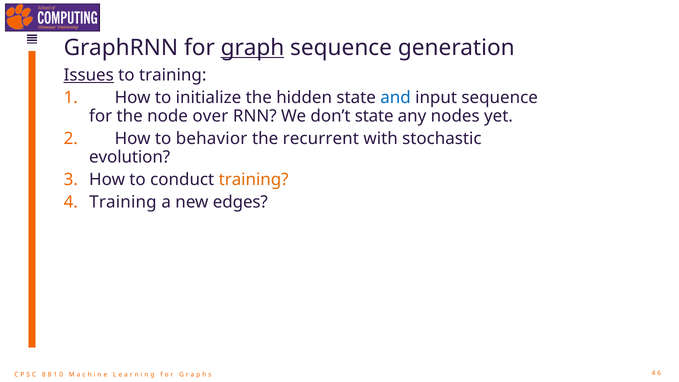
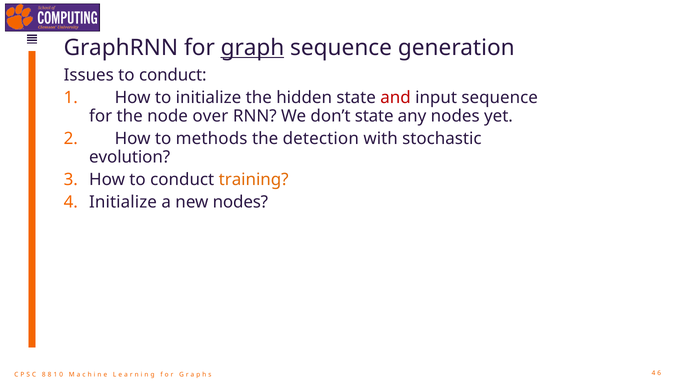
Issues underline: present -> none
training at (173, 75): training -> conduct
and colour: blue -> red
behavior: behavior -> methods
recurrent: recurrent -> detection
Training at (123, 202): Training -> Initialize
new edges: edges -> nodes
